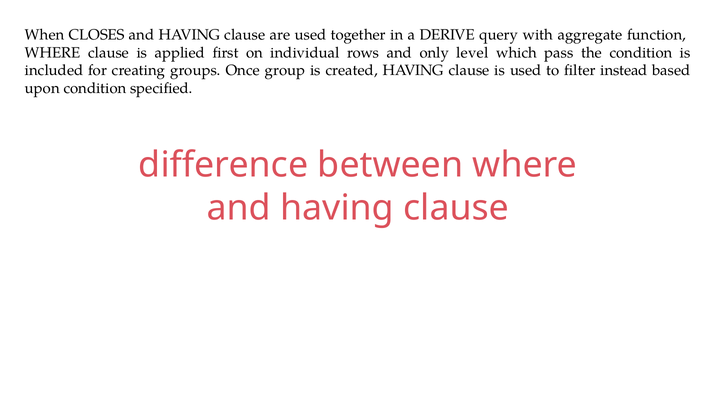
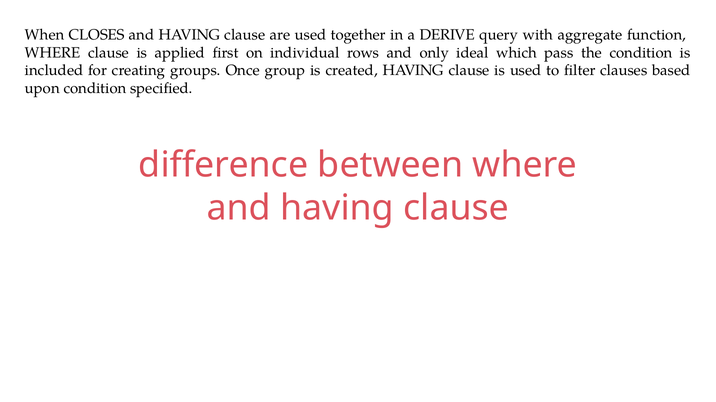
level: level -> ideal
instead: instead -> clauses
